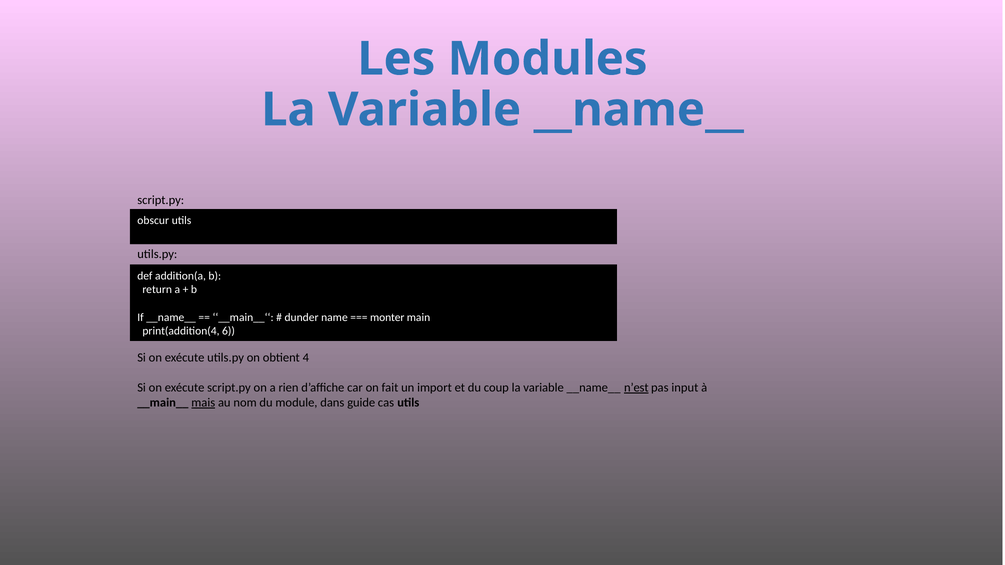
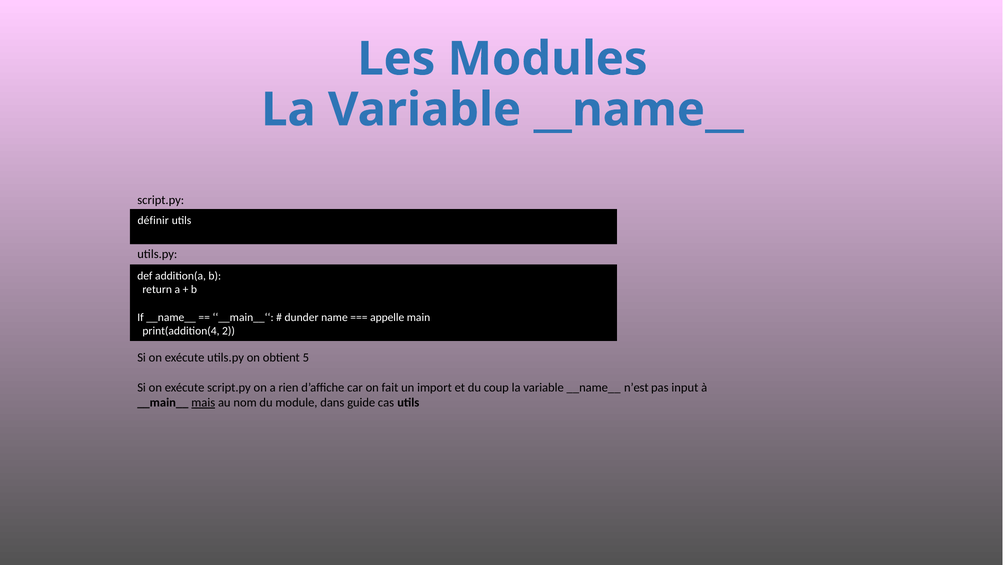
obscur: obscur -> définir
monter: monter -> appelle
6: 6 -> 2
4: 4 -> 5
n’est underline: present -> none
